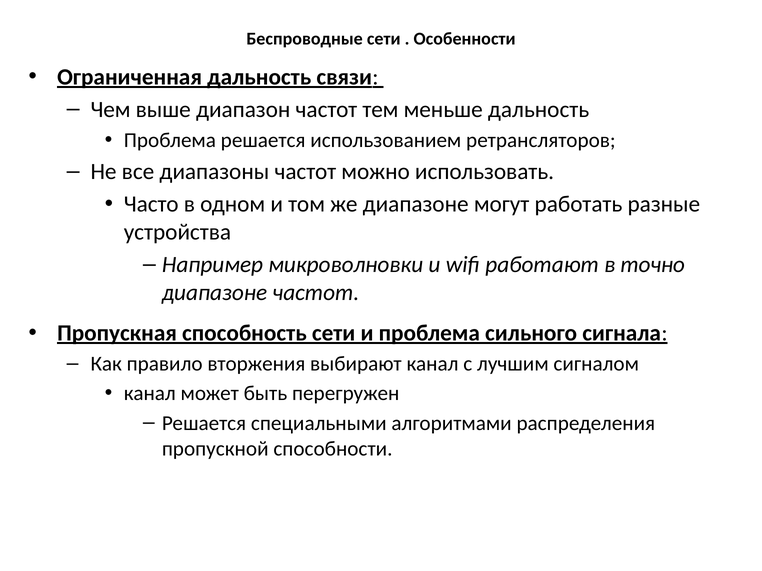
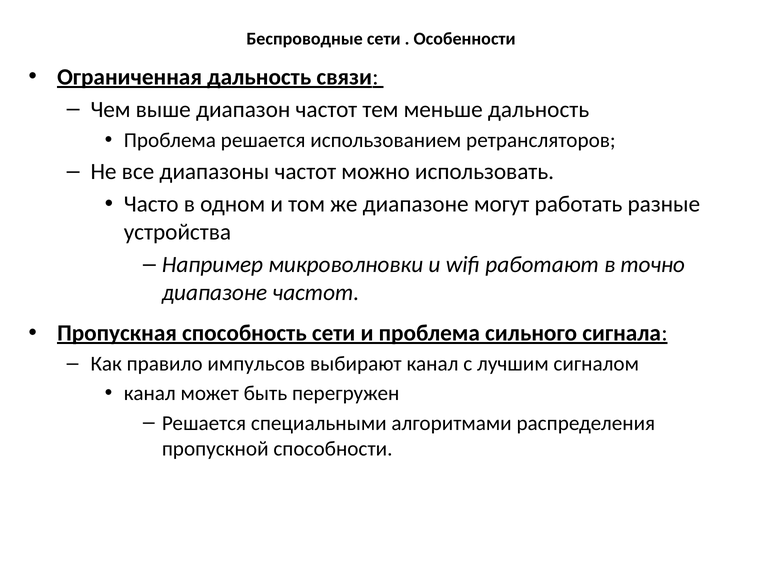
вторжения: вторжения -> импульсов
